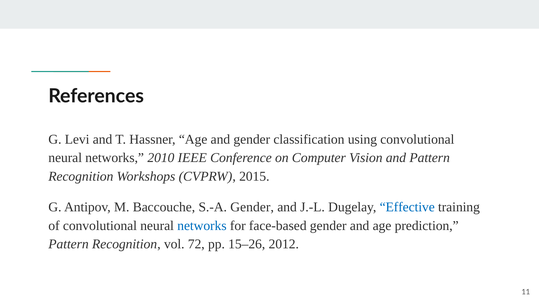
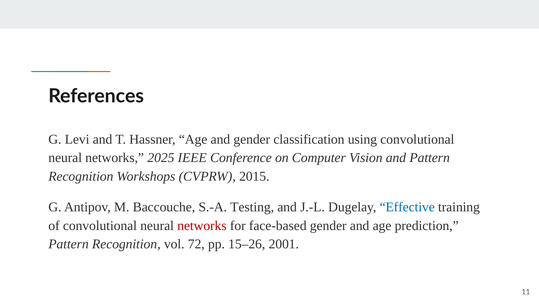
2010: 2010 -> 2025
S.-A Gender: Gender -> Testing
networks at (202, 226) colour: blue -> red
2012: 2012 -> 2001
